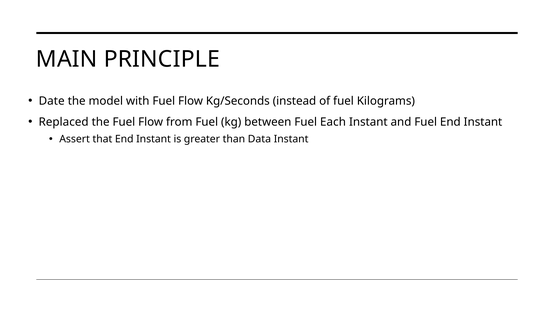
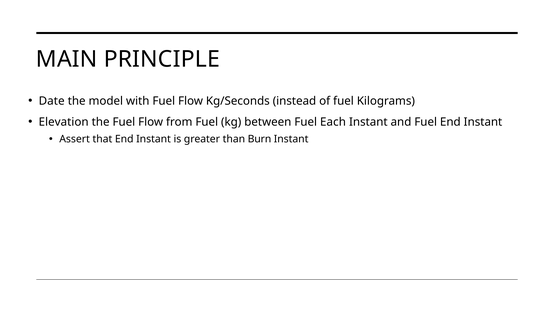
Replaced: Replaced -> Elevation
Data: Data -> Burn
